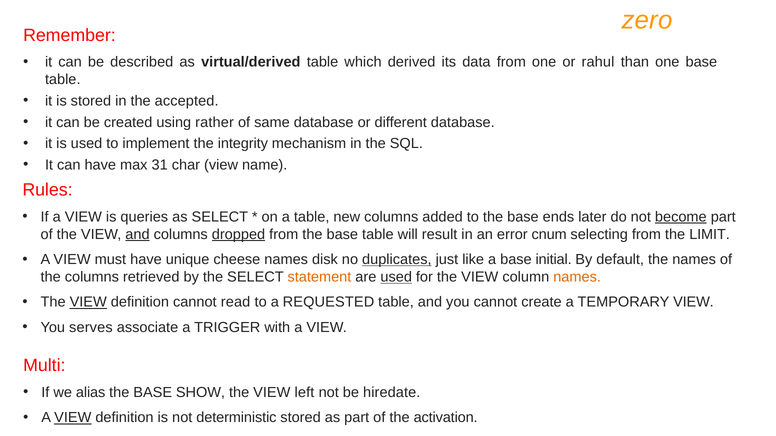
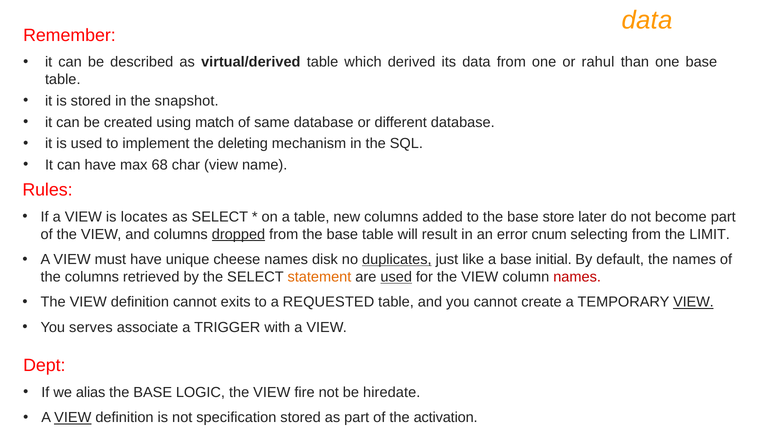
zero at (647, 20): zero -> data
accepted: accepted -> snapshot
rather: rather -> match
integrity: integrity -> deleting
31: 31 -> 68
queries: queries -> locates
ends: ends -> store
become underline: present -> none
and at (138, 235) underline: present -> none
names at (577, 277) colour: orange -> red
VIEW at (88, 303) underline: present -> none
read: read -> exits
VIEW at (693, 303) underline: none -> present
Multi: Multi -> Dept
SHOW: SHOW -> LOGIC
left: left -> fire
deterministic: deterministic -> specification
